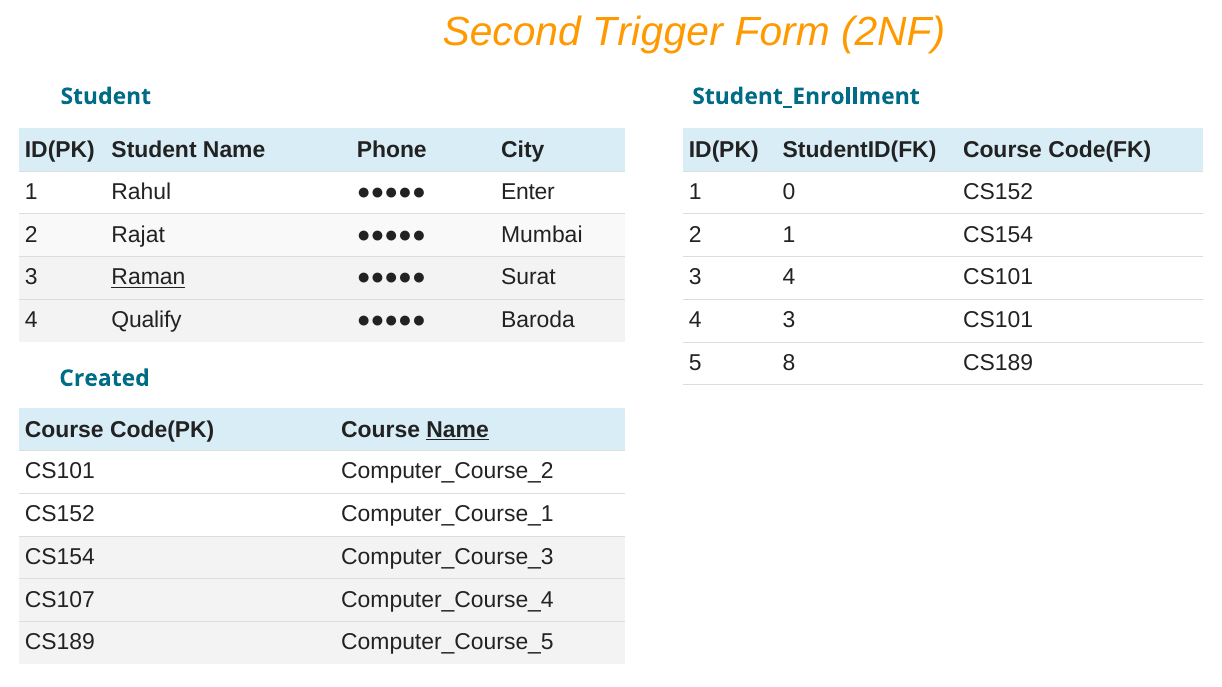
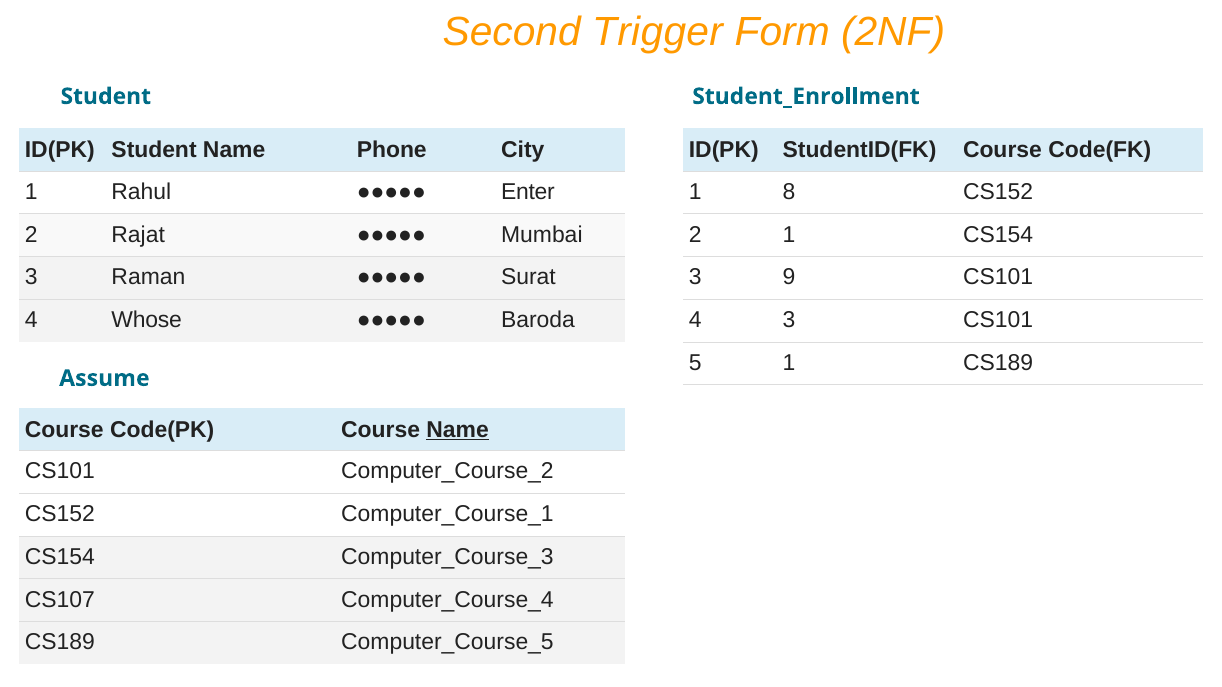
0: 0 -> 8
Raman underline: present -> none
3 4: 4 -> 9
Qualify: Qualify -> Whose
5 8: 8 -> 1
Created: Created -> Assume
